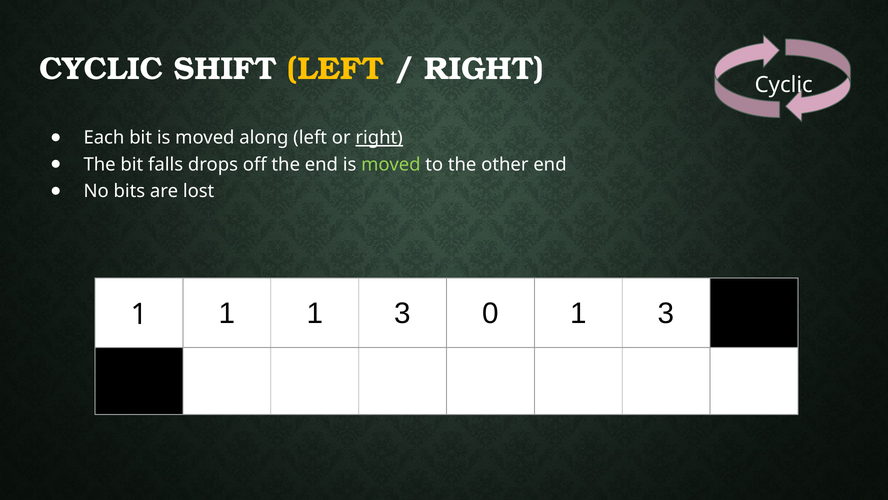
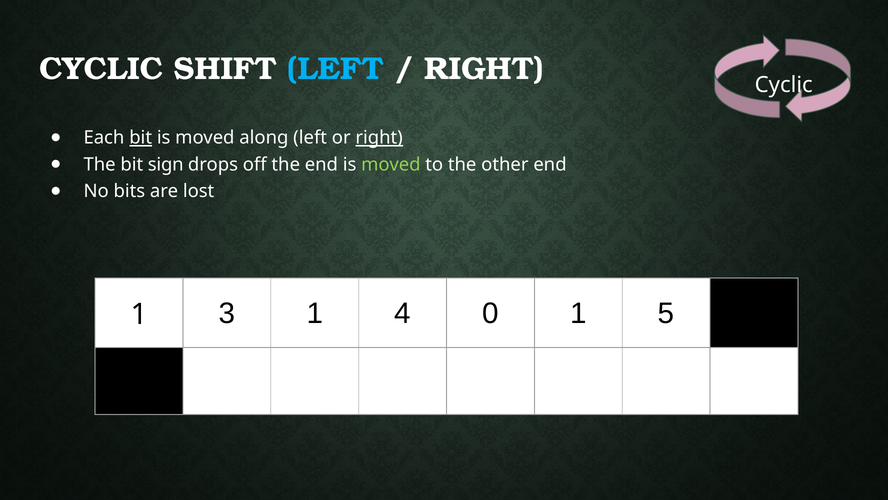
LEFT at (336, 69) colour: yellow -> light blue
bit at (141, 138) underline: none -> present
falls: falls -> sign
1 at (227, 313): 1 -> 3
3 at (403, 313): 3 -> 4
0 1 3: 3 -> 5
